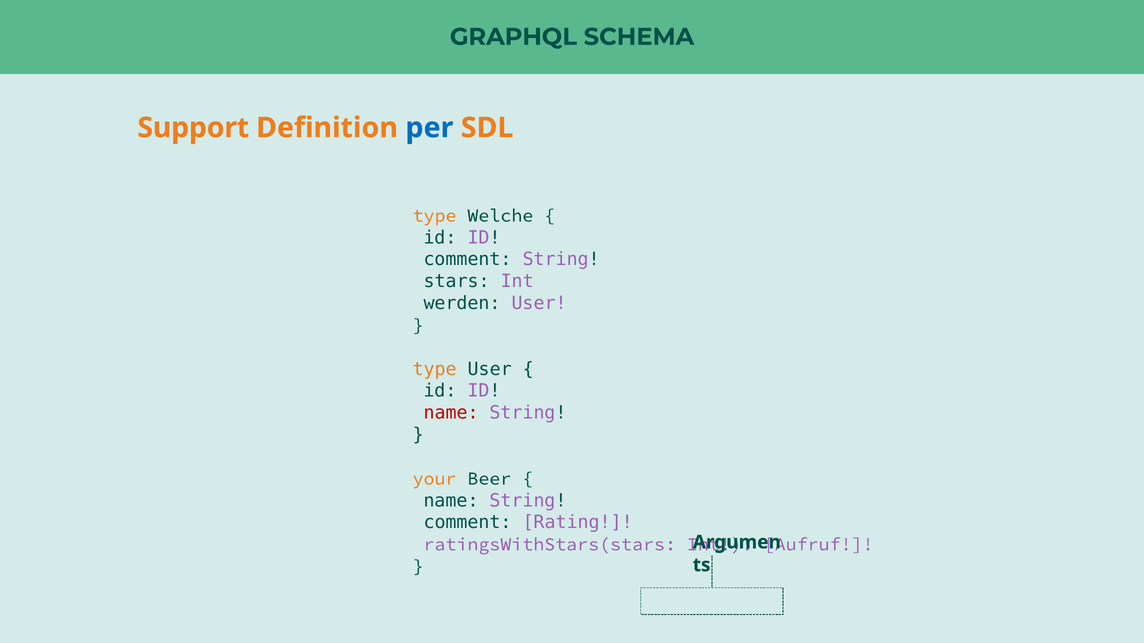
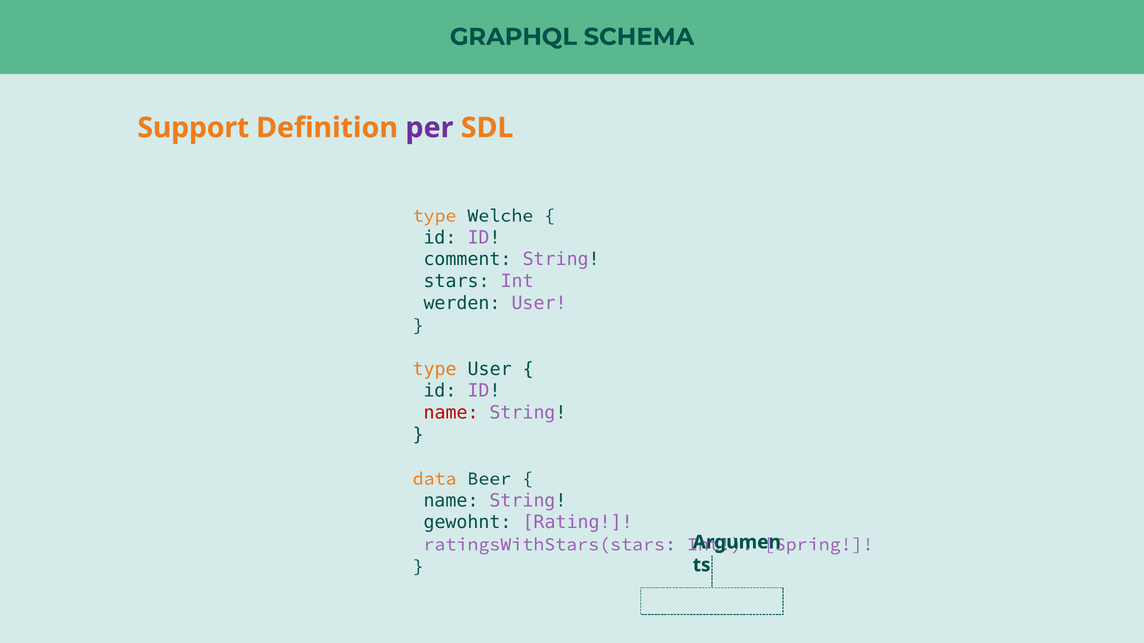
per colour: blue -> purple
your: your -> data
comment at (467, 523): comment -> gewohnt
Aufruf: Aufruf -> Spring
